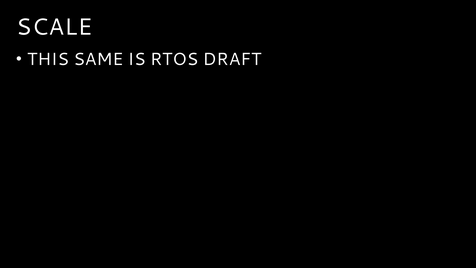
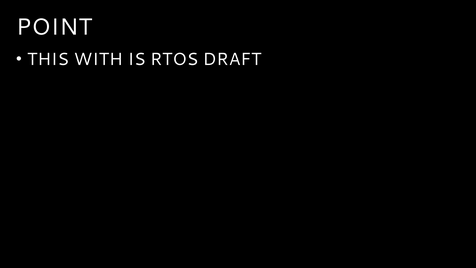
SCALE: SCALE -> POINT
SAME: SAME -> WITH
